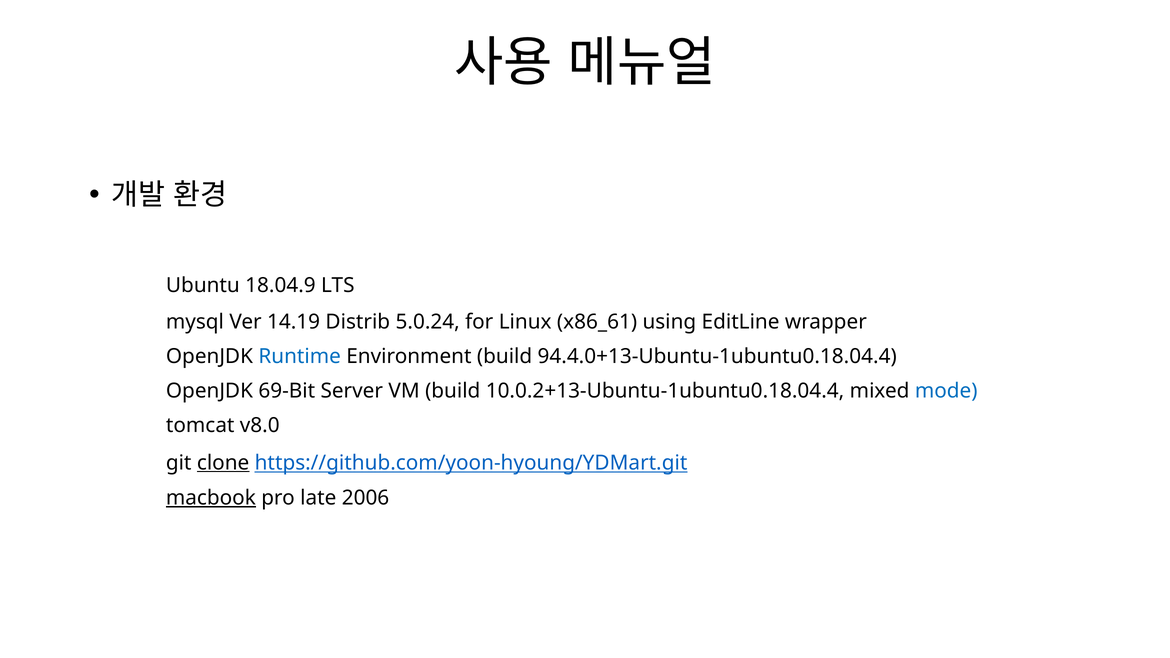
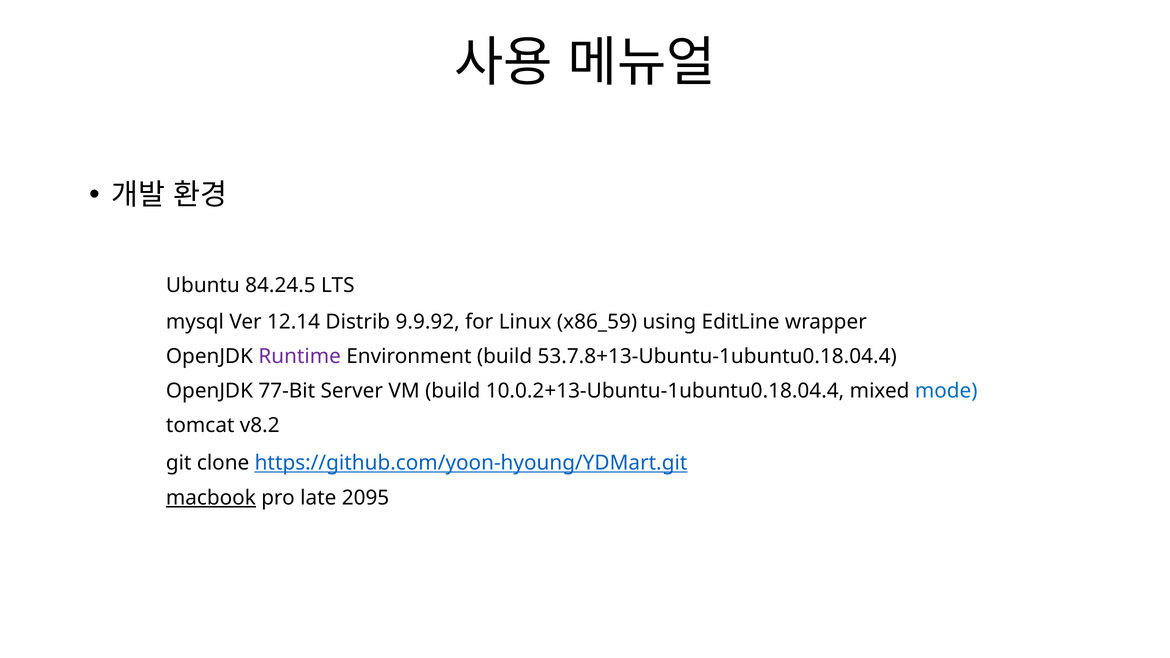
18.04.9: 18.04.9 -> 84.24.5
14.19: 14.19 -> 12.14
5.0.24: 5.0.24 -> 9.9.92
x86_61: x86_61 -> x86_59
Runtime colour: blue -> purple
94.4.0+13-Ubuntu-1ubuntu0.18.04.4: 94.4.0+13-Ubuntu-1ubuntu0.18.04.4 -> 53.7.8+13-Ubuntu-1ubuntu0.18.04.4
69-Bit: 69-Bit -> 77-Bit
v8.0: v8.0 -> v8.2
clone underline: present -> none
2006: 2006 -> 2095
